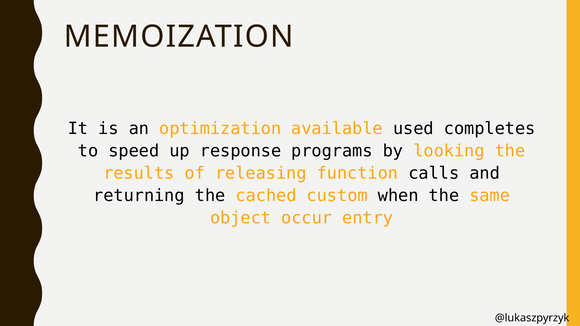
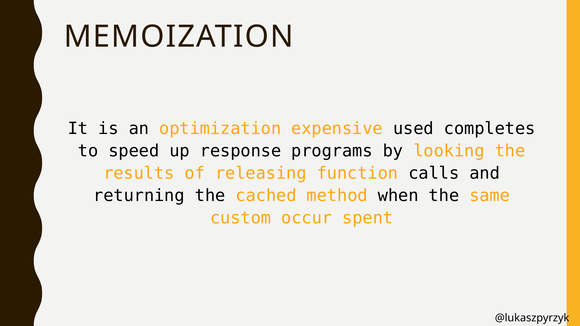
available: available -> expensive
custom: custom -> method
object: object -> custom
entry: entry -> spent
